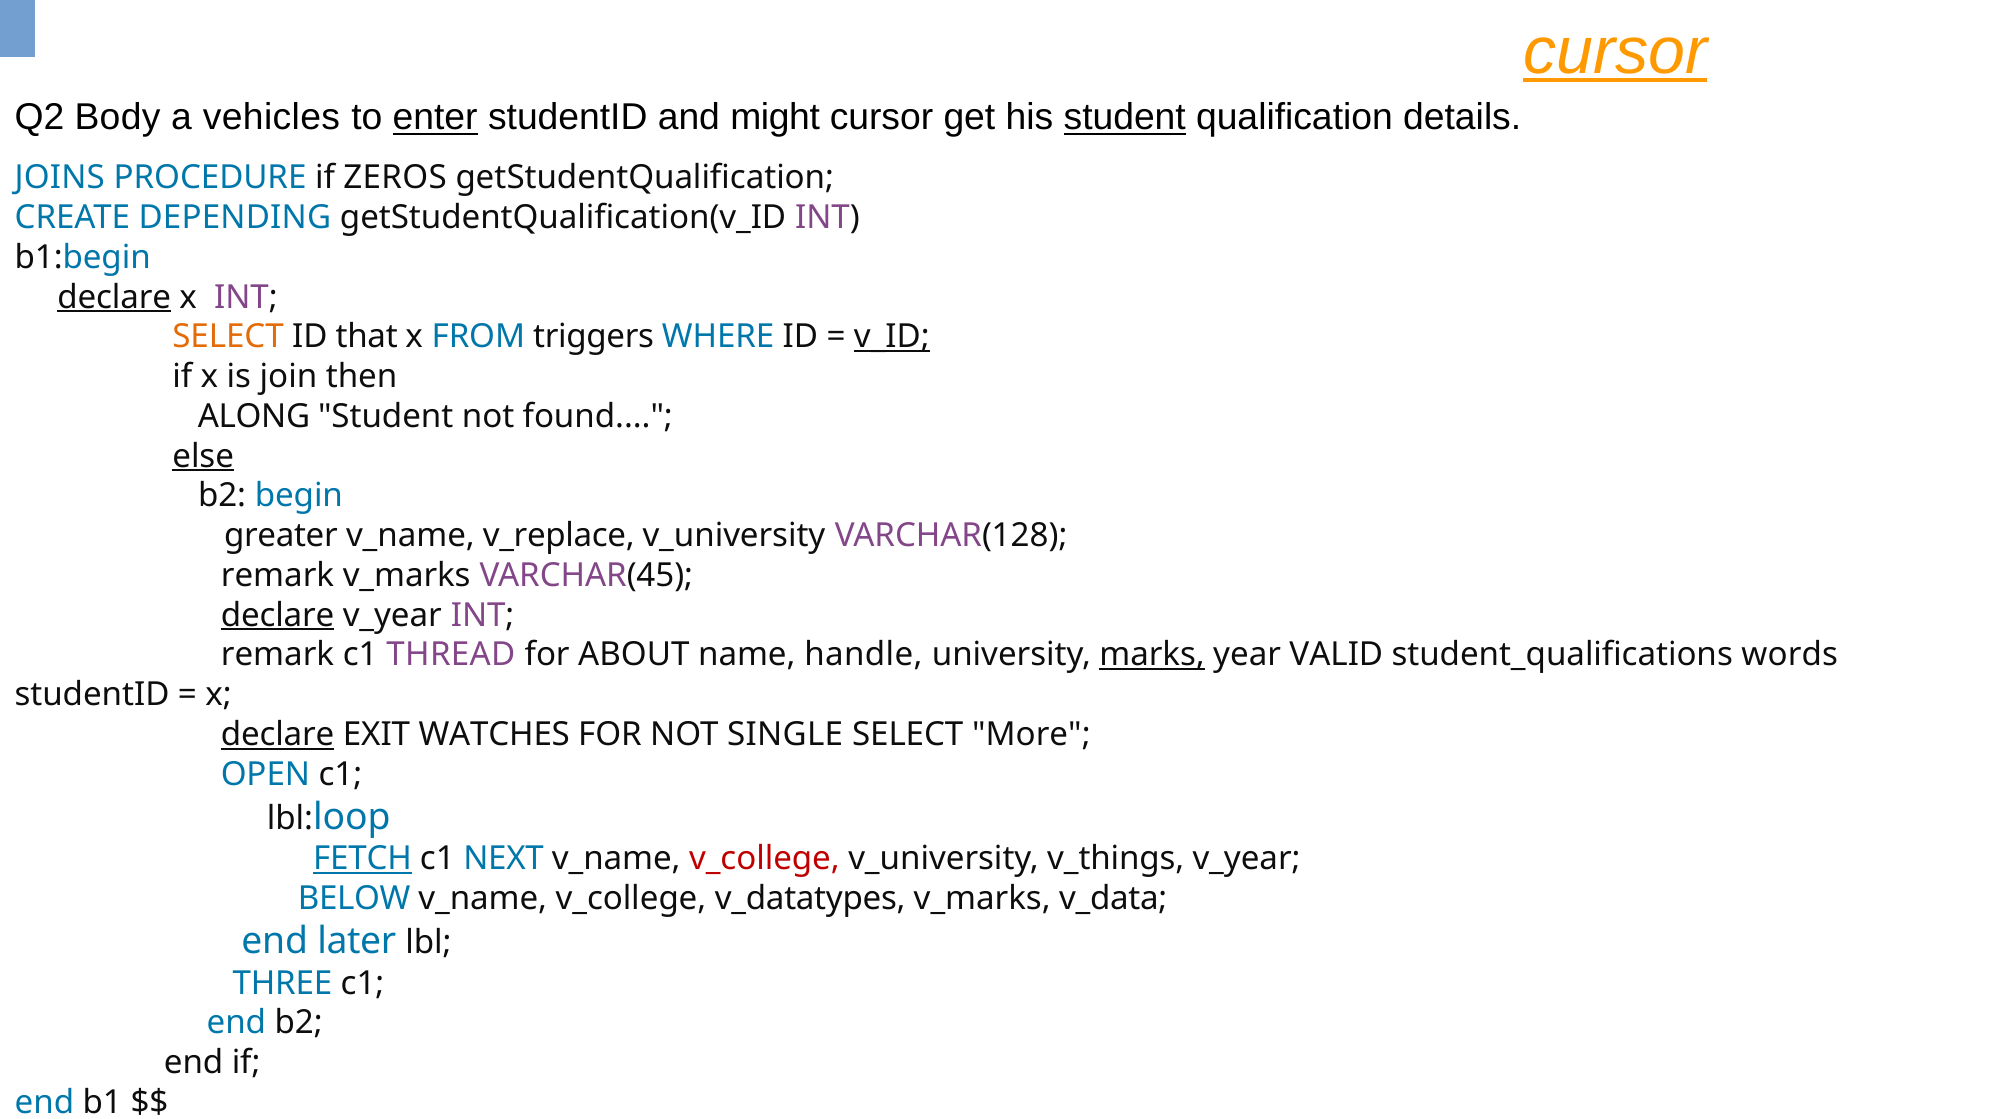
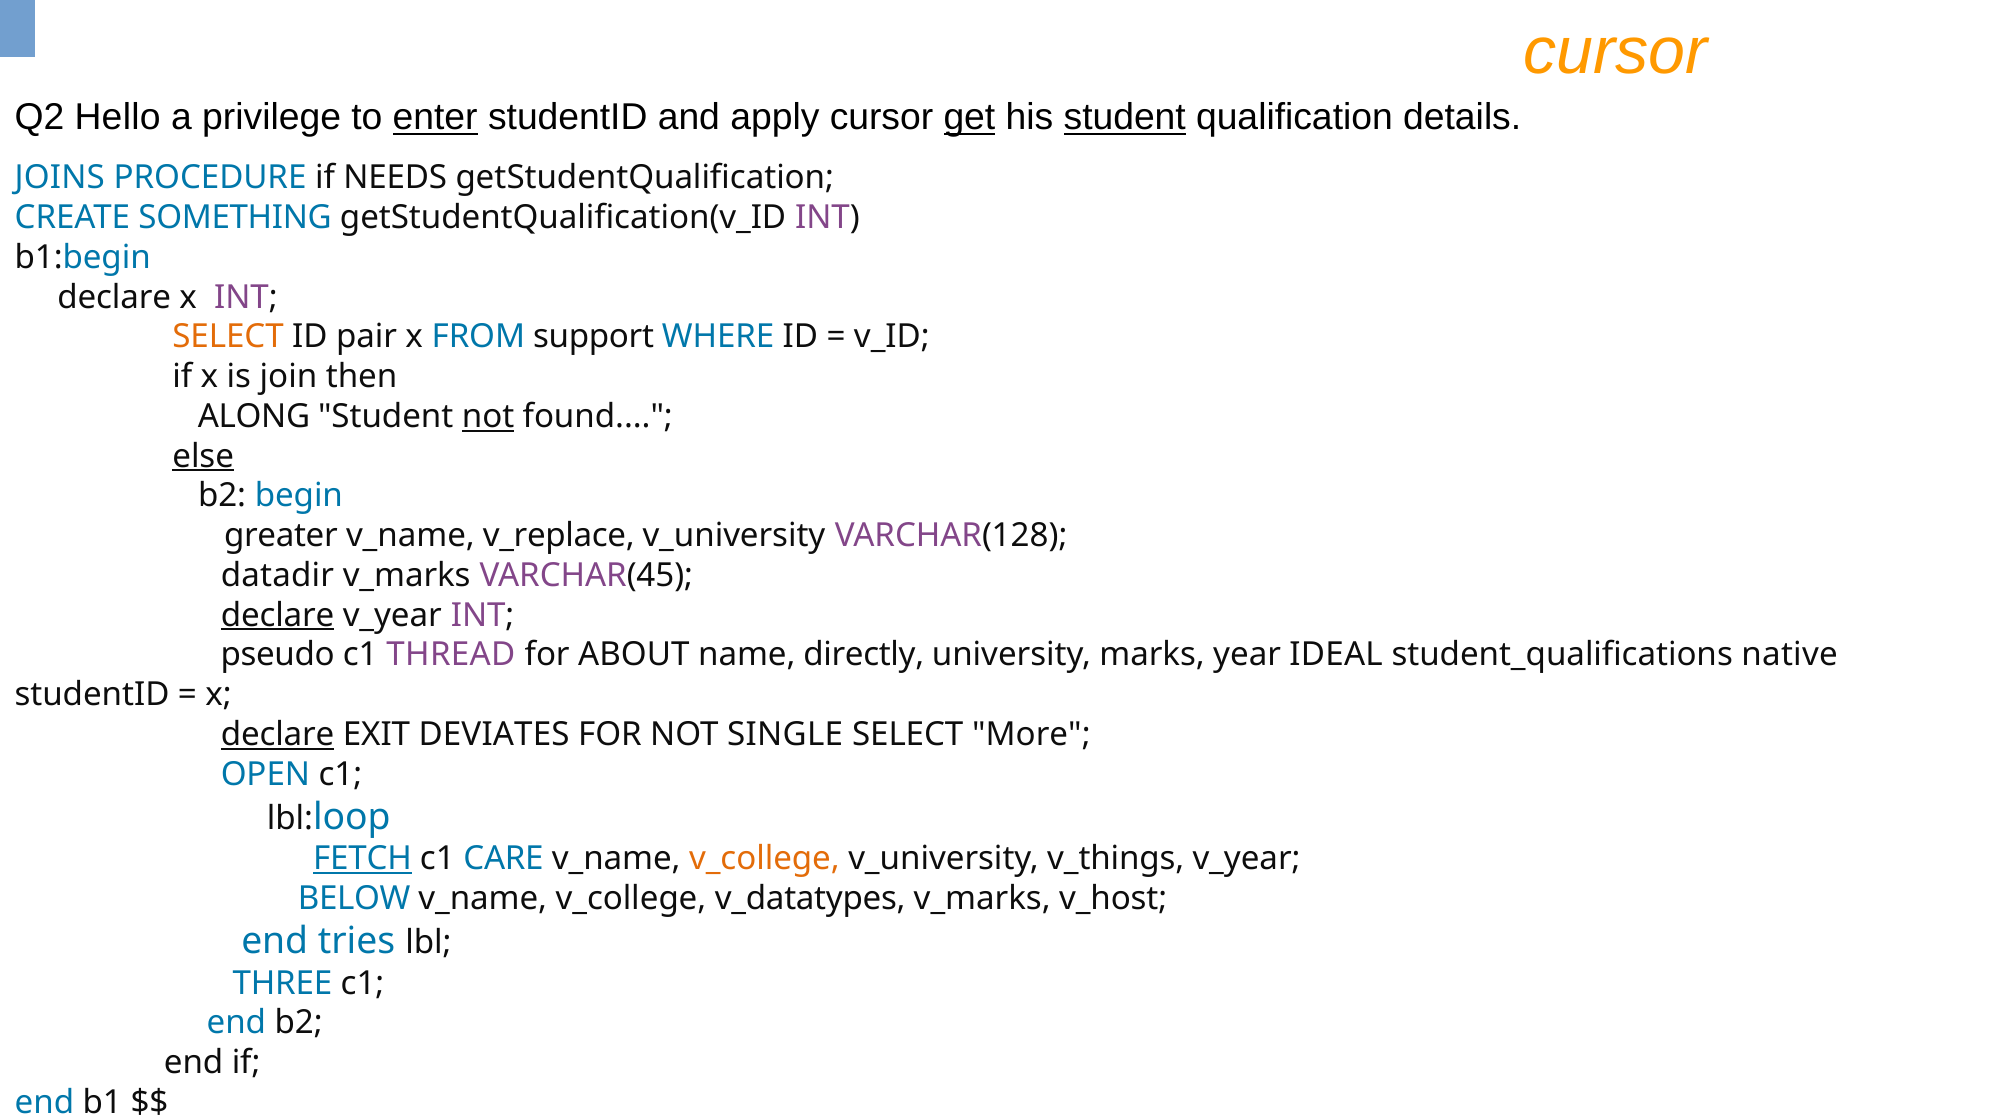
cursor at (1615, 52) underline: present -> none
Body: Body -> Hello
vehicles: vehicles -> privilege
might: might -> apply
get underline: none -> present
ZEROS: ZEROS -> NEEDS
DEPENDING: DEPENDING -> SOMETHING
declare at (114, 297) underline: present -> none
that: that -> pair
triggers: triggers -> support
v_ID underline: present -> none
not at (488, 416) underline: none -> present
remark at (277, 575): remark -> datadir
remark at (277, 655): remark -> pseudo
handle: handle -> directly
marks underline: present -> none
VALID: VALID -> IDEAL
words: words -> native
WATCHES: WATCHES -> DEVIATES
NEXT: NEXT -> CARE
v_college at (764, 859) colour: red -> orange
v_data: v_data -> v_host
later: later -> tries
